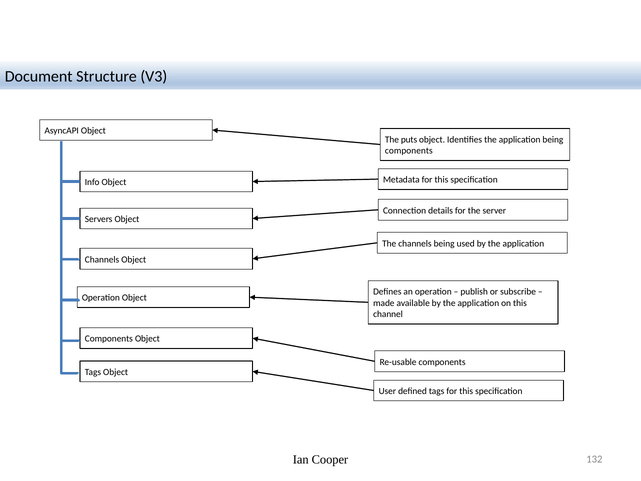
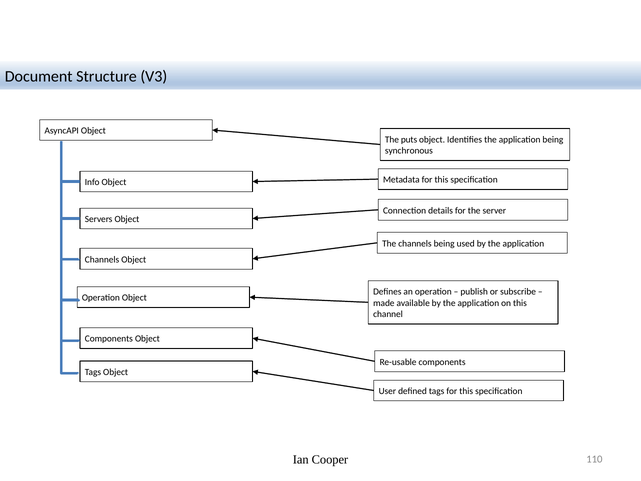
components at (409, 151): components -> synchronous
132: 132 -> 110
